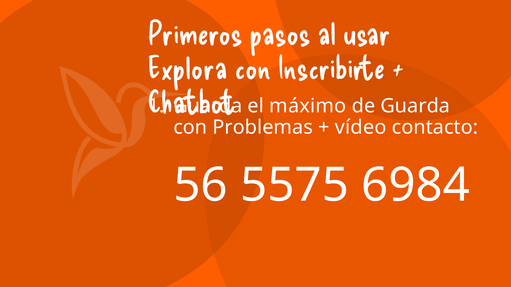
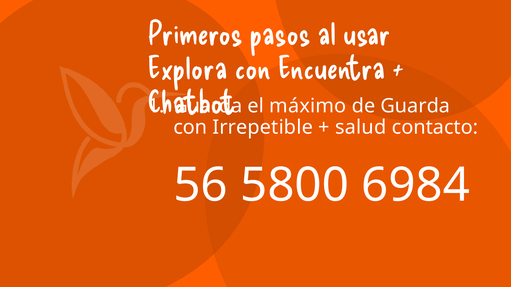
Inscribirte: Inscribirte -> Encuentra
Problemas: Problemas -> Irrepetible
vídeo: vídeo -> salud
5575: 5575 -> 5800
